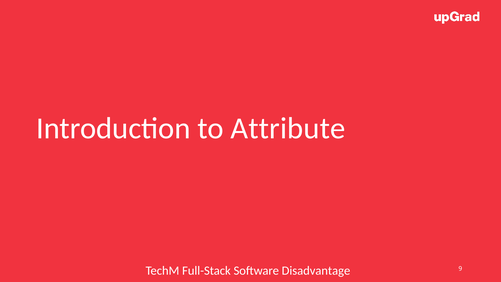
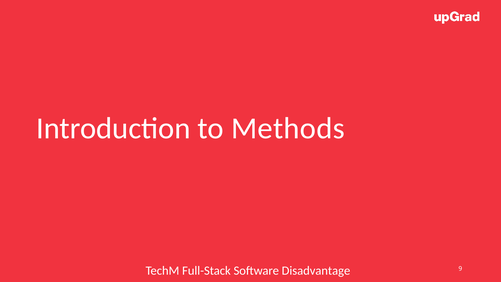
Attribute: Attribute -> Methods
